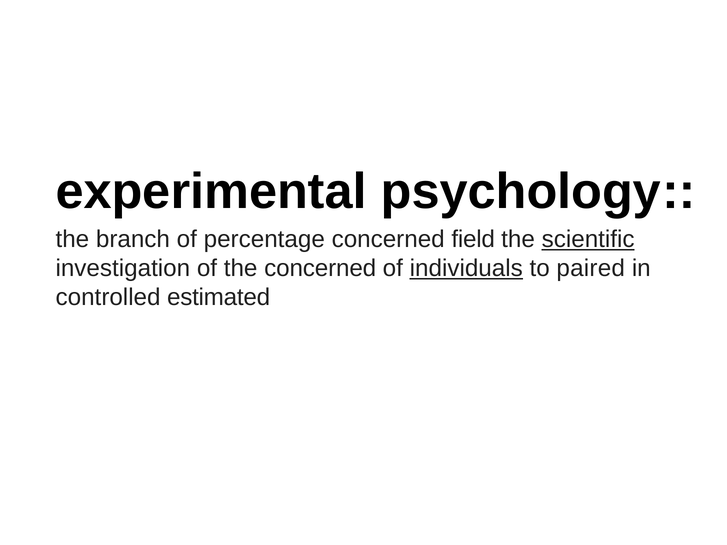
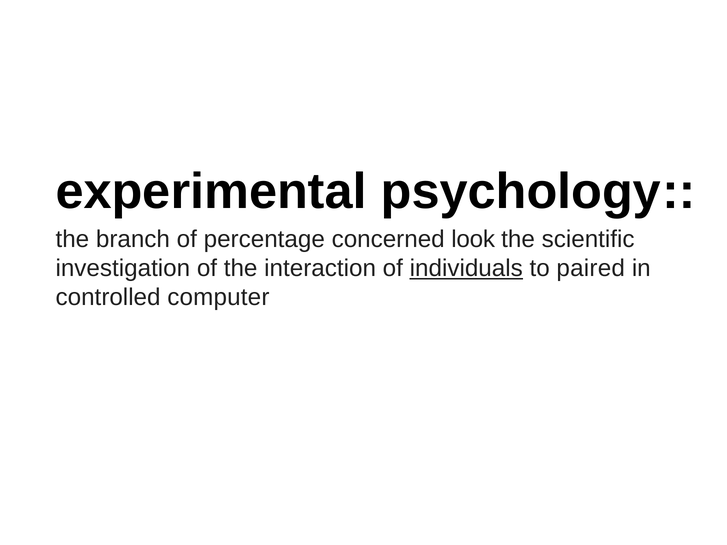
field: field -> look
scientific underline: present -> none
the concerned: concerned -> interaction
estimated: estimated -> computer
